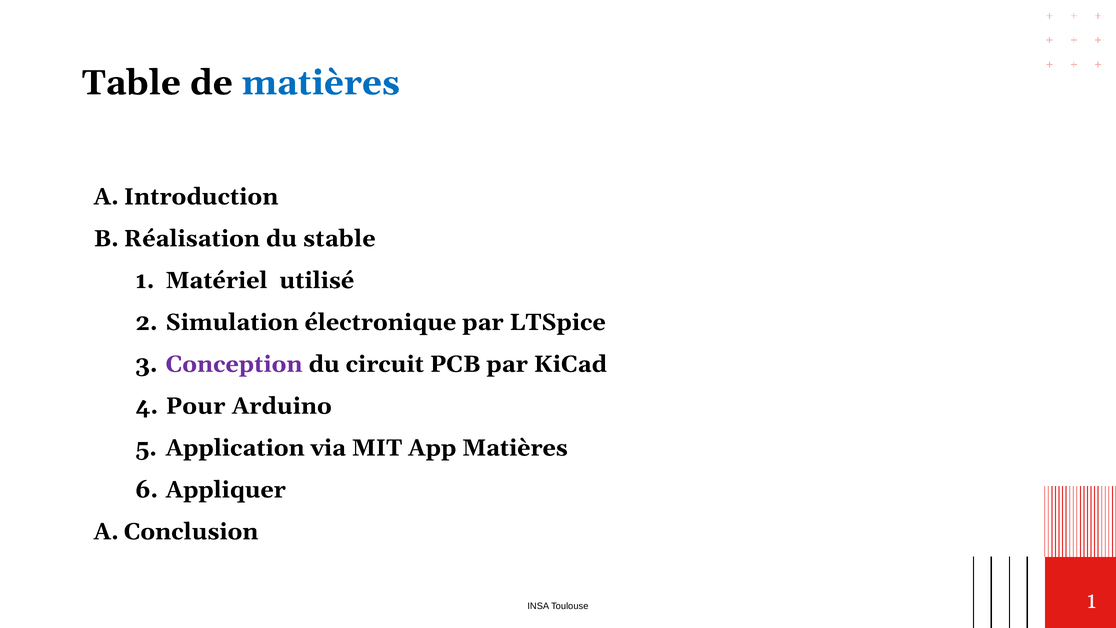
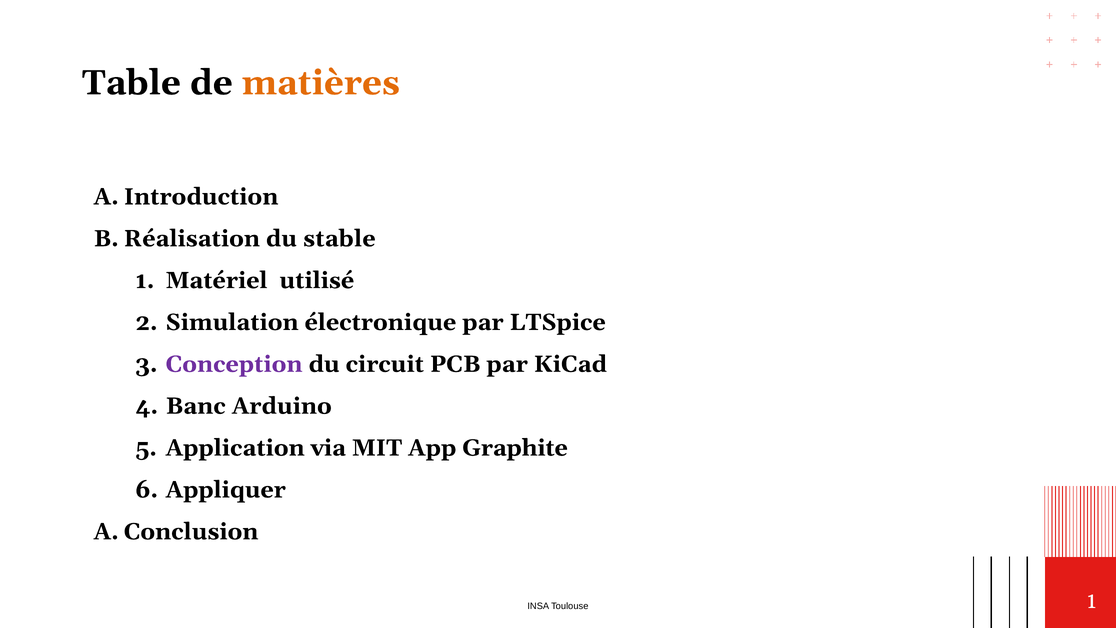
matières at (321, 83) colour: blue -> orange
Pour: Pour -> Banc
App Matières: Matières -> Graphite
